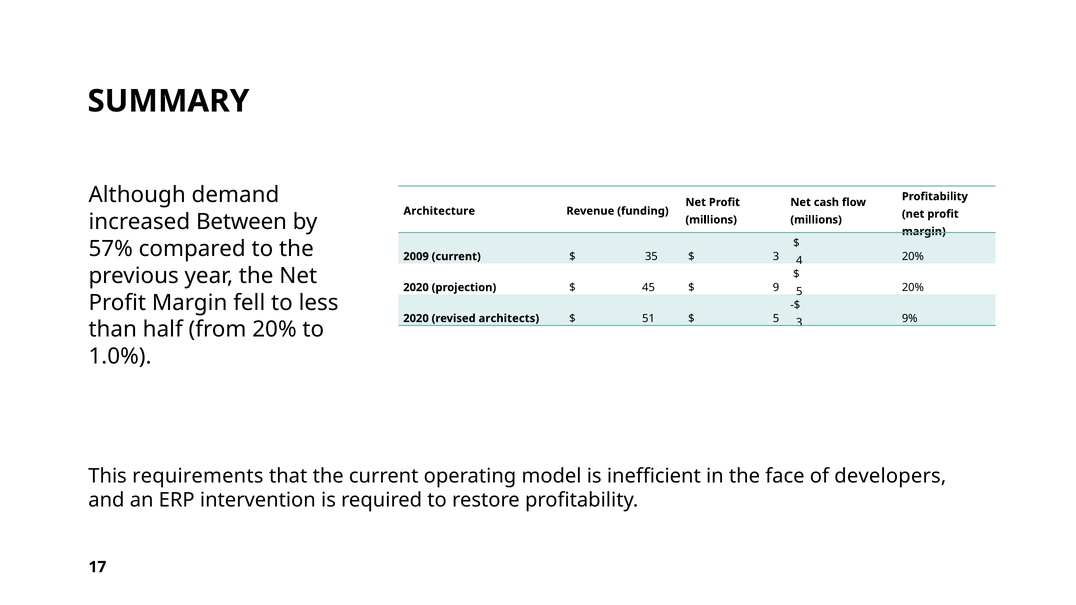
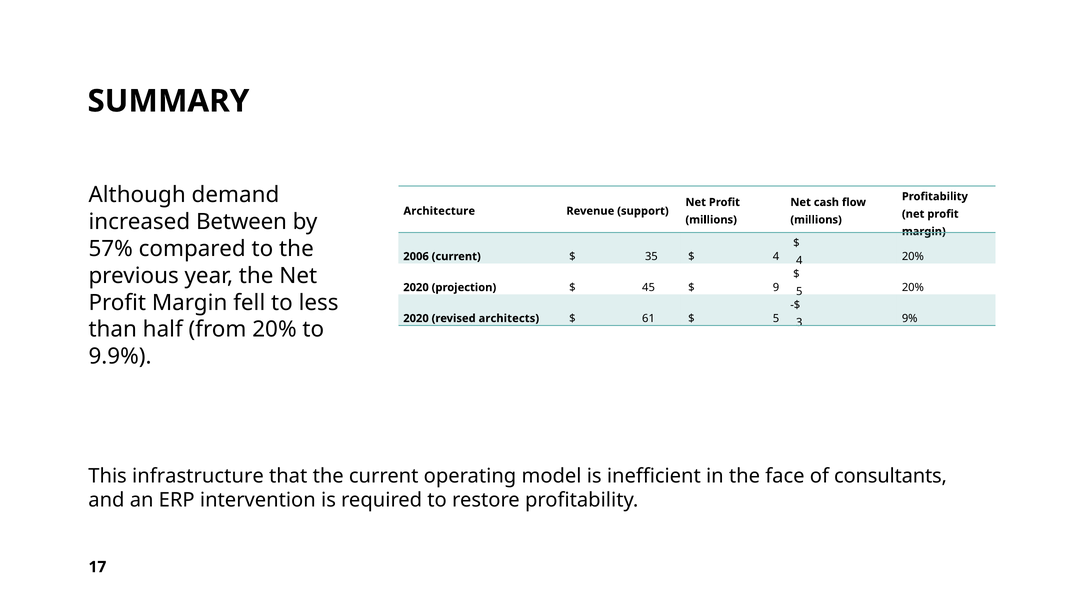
funding: funding -> support
2009: 2009 -> 2006
3 at (776, 257): 3 -> 4
51: 51 -> 61
1.0%: 1.0% -> 9.9%
requirements: requirements -> infrastructure
developers: developers -> consultants
